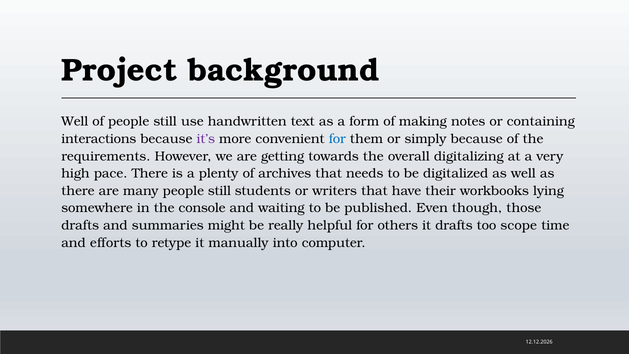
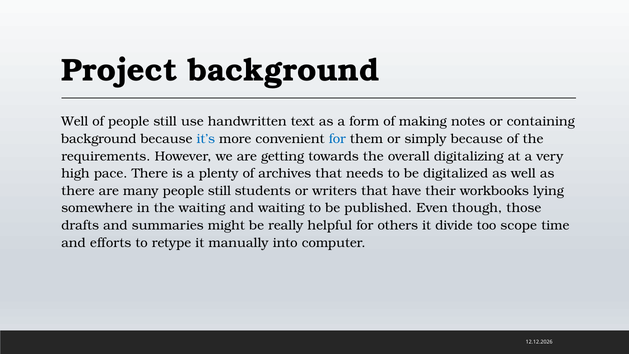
interactions at (99, 139): interactions -> background
it’s colour: purple -> blue
the console: console -> waiting
it drafts: drafts -> divide
